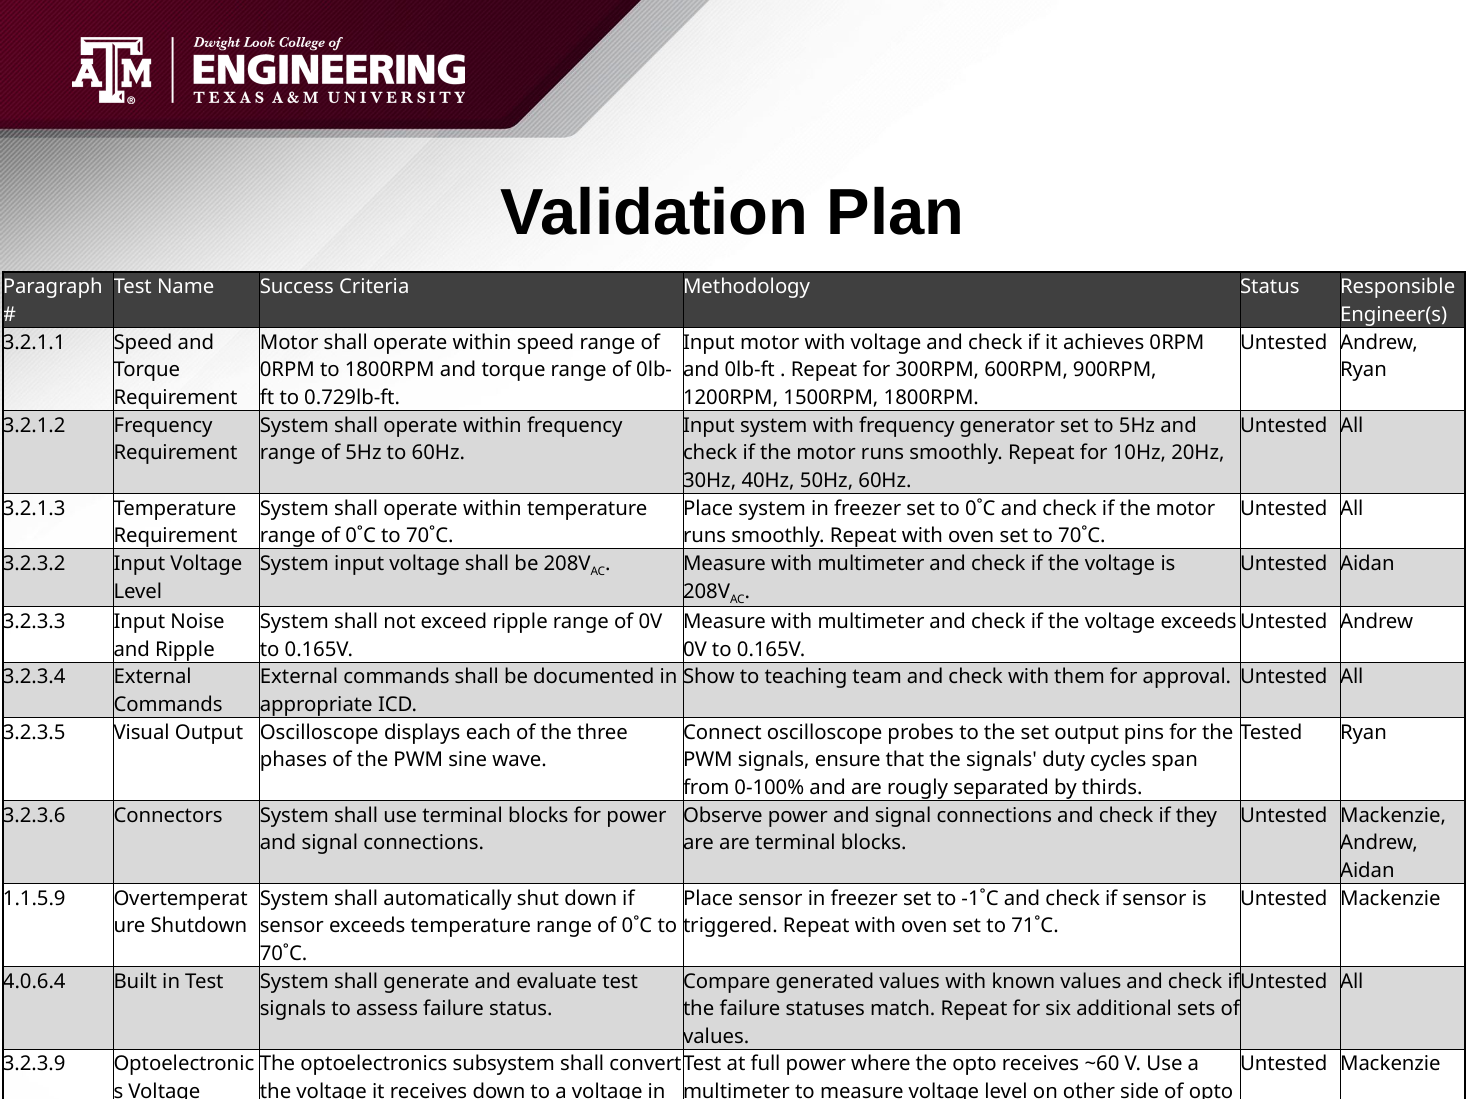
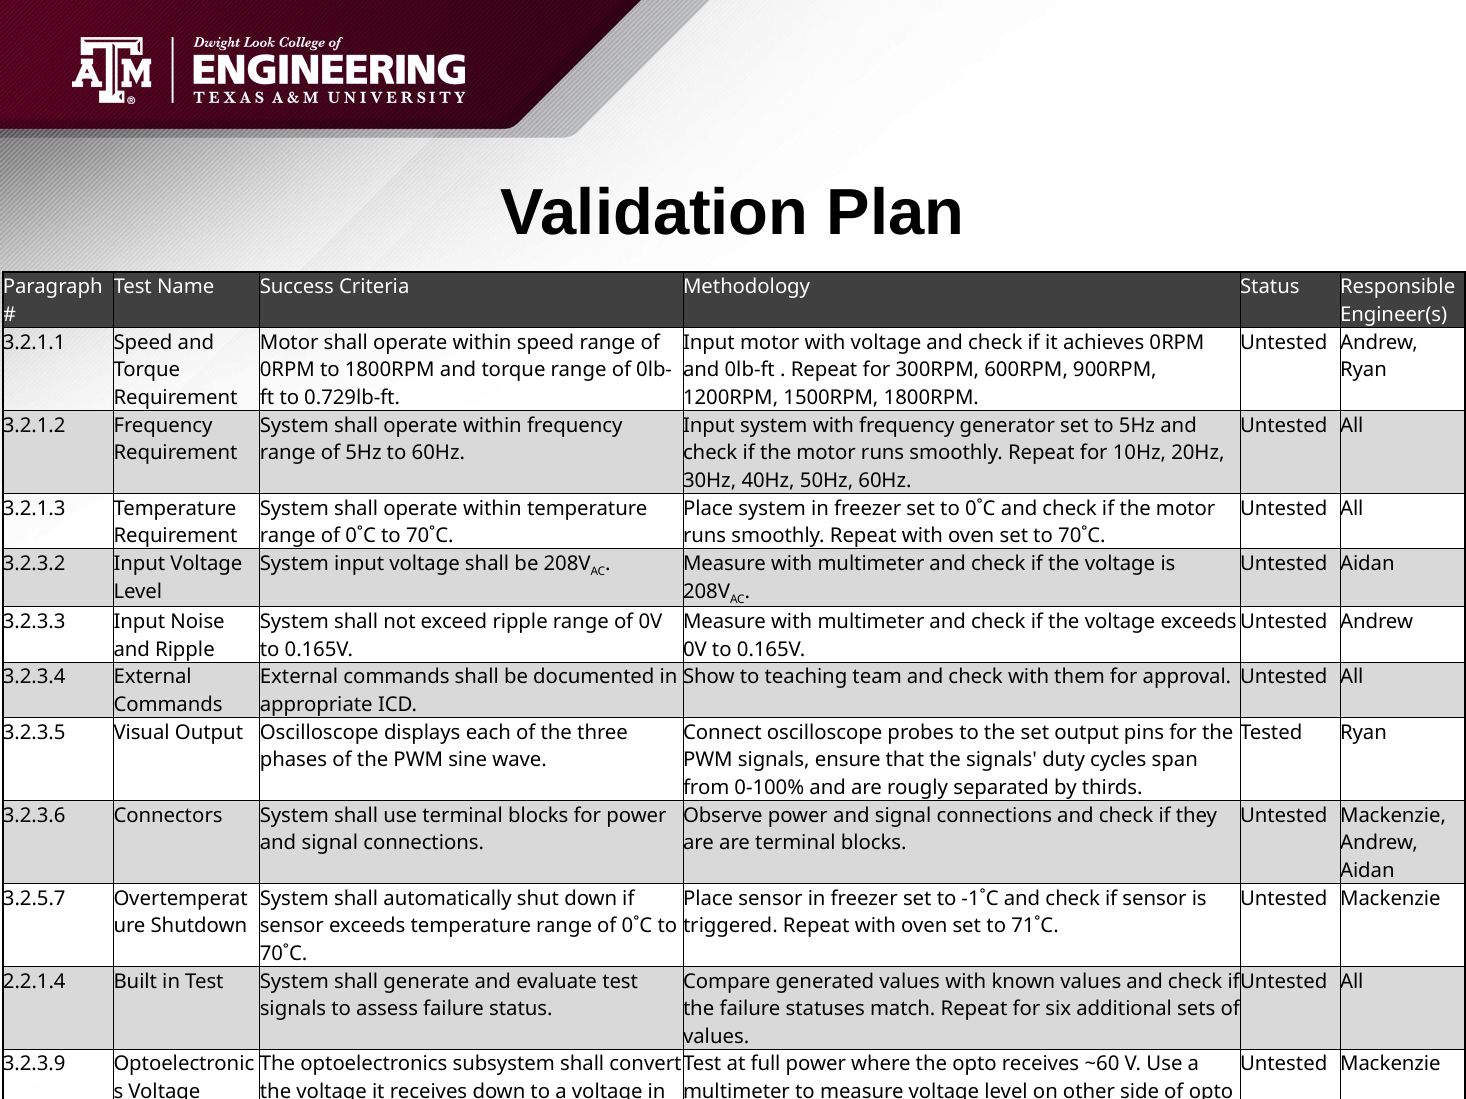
1.1.5.9: 1.1.5.9 -> 3.2.5.7
4.0.6.4: 4.0.6.4 -> 2.2.1.4
